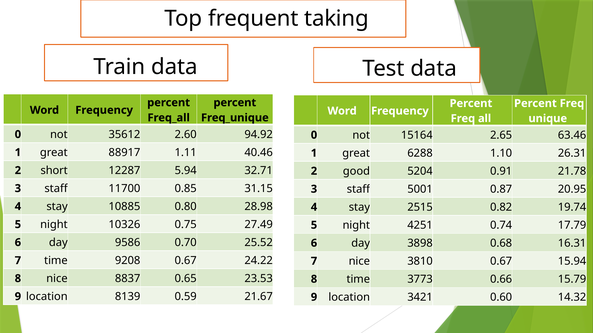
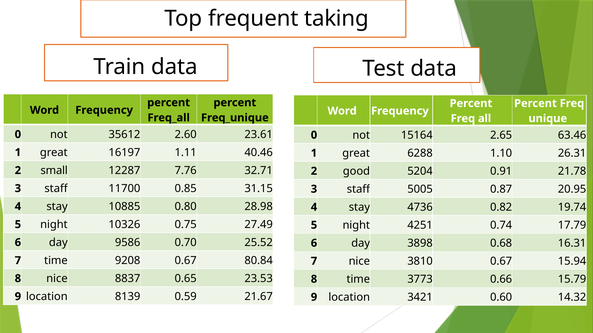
94.92: 94.92 -> 23.61
88917: 88917 -> 16197
short: short -> small
5.94: 5.94 -> 7.76
5001: 5001 -> 5005
2515: 2515 -> 4736
24.22: 24.22 -> 80.84
